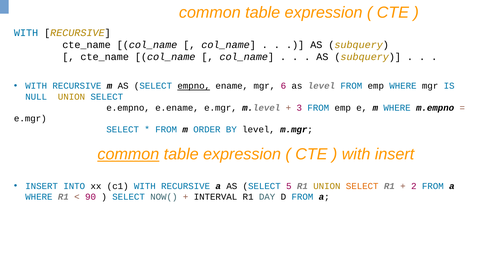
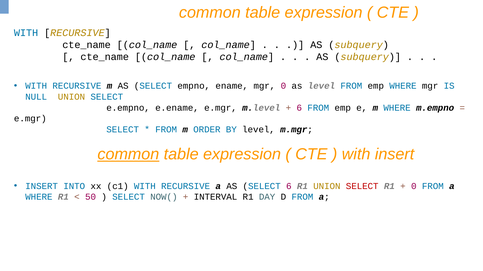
empno underline: present -> none
mgr 6: 6 -> 0
3 at (299, 108): 3 -> 6
SELECT 5: 5 -> 6
SELECT at (362, 187) colour: orange -> red
2 at (414, 187): 2 -> 0
90: 90 -> 50
